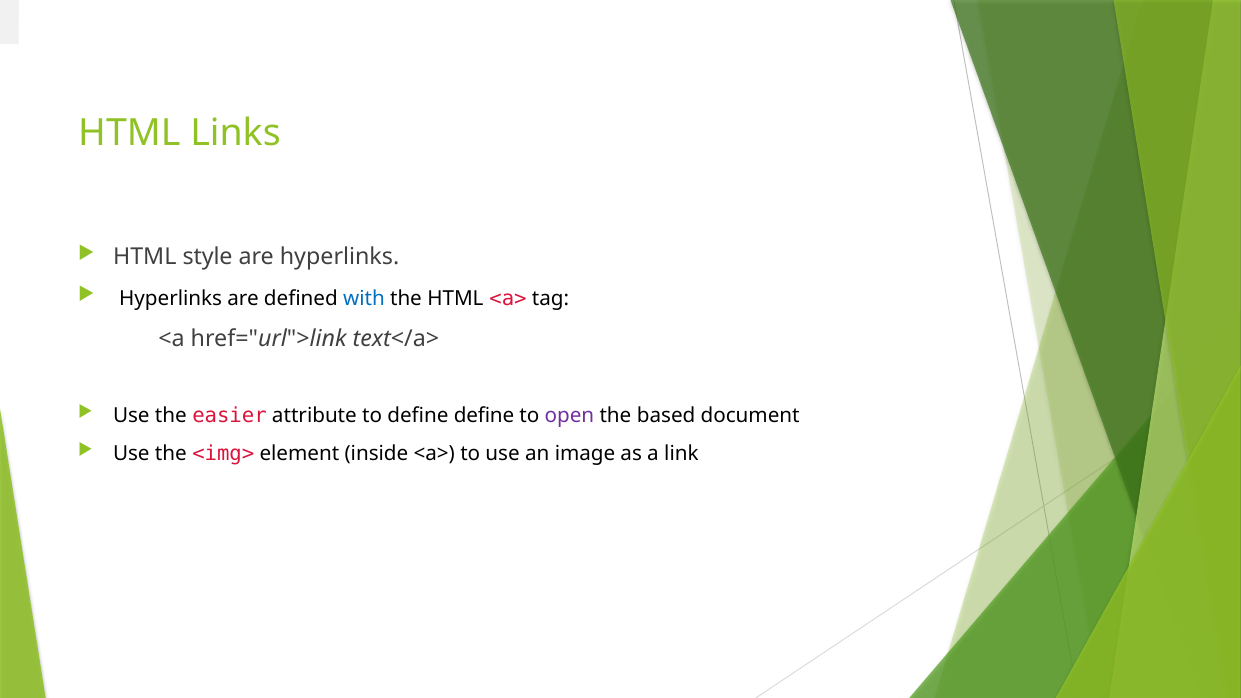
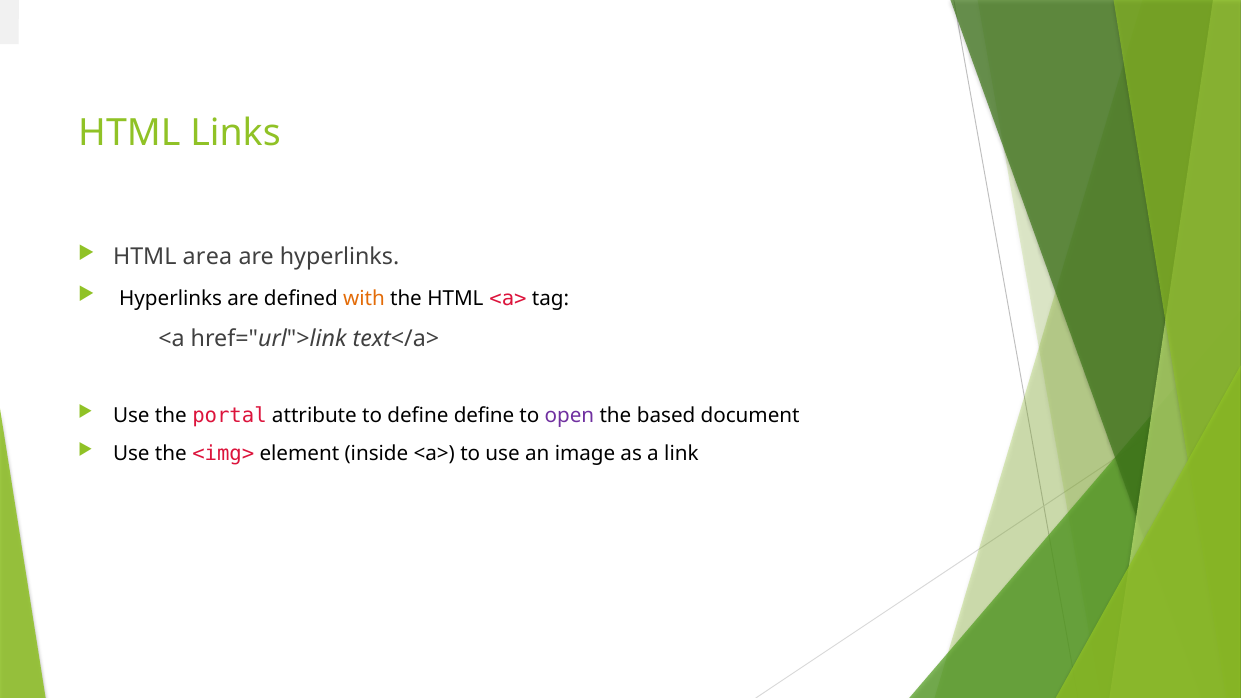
style: style -> area
with colour: blue -> orange
easier: easier -> portal
